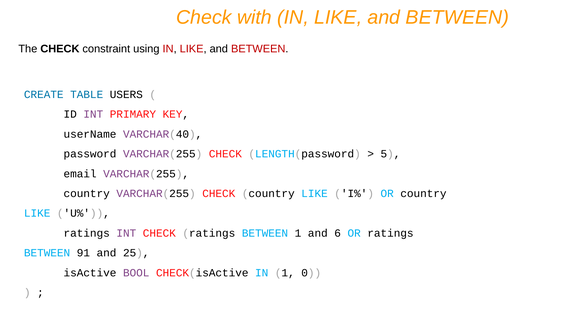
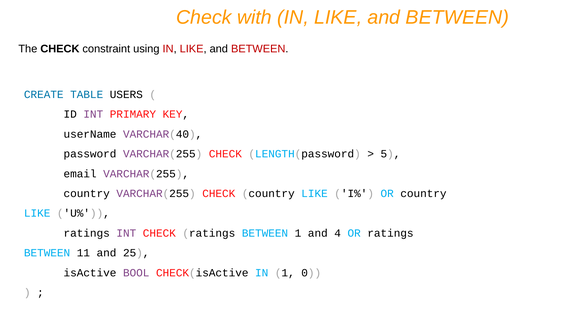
6: 6 -> 4
91: 91 -> 11
